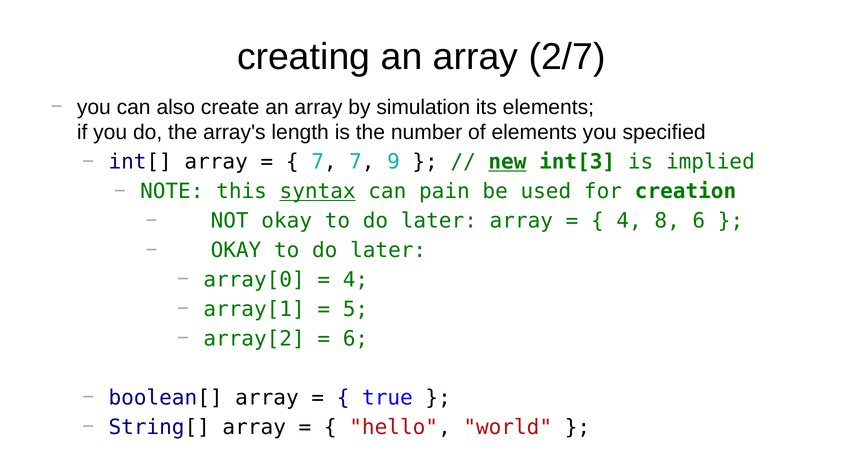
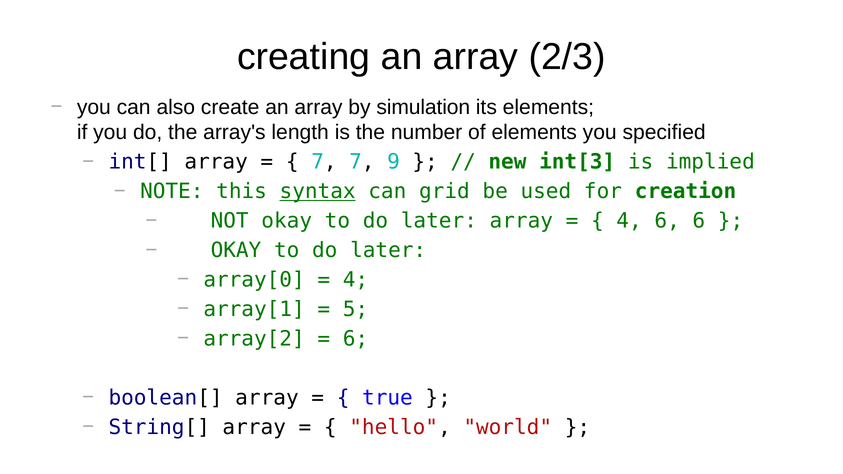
2/7: 2/7 -> 2/3
new underline: present -> none
pain: pain -> grid
4 8: 8 -> 6
